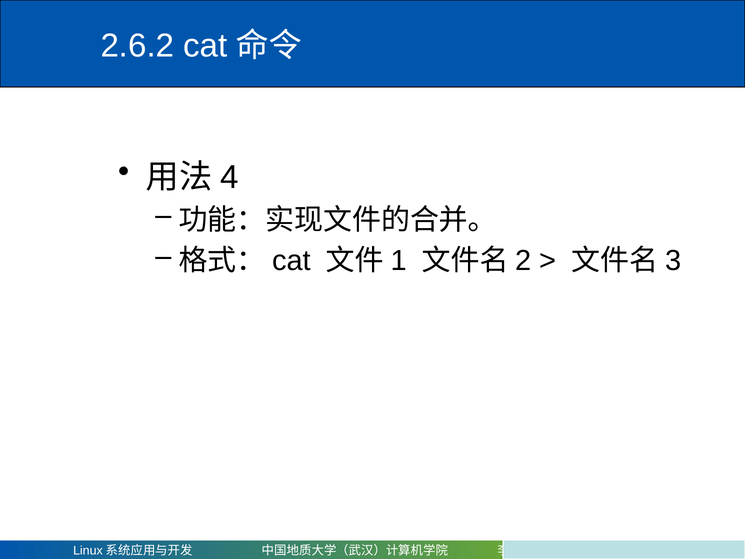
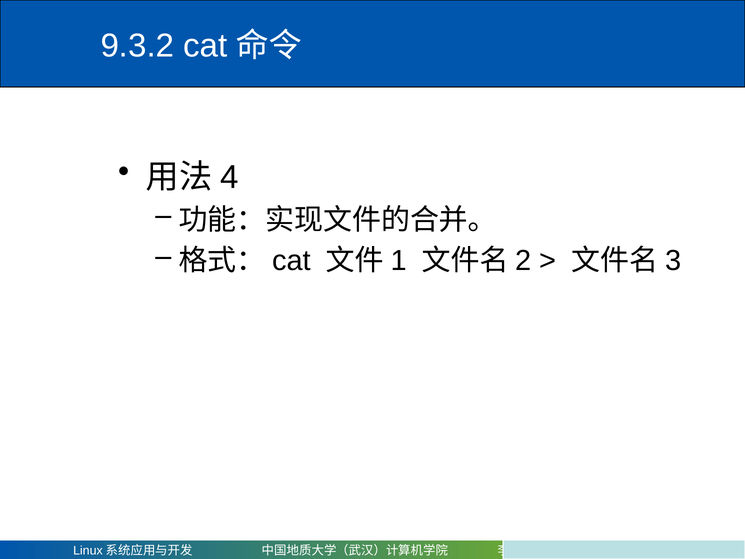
2.6.2: 2.6.2 -> 9.3.2
